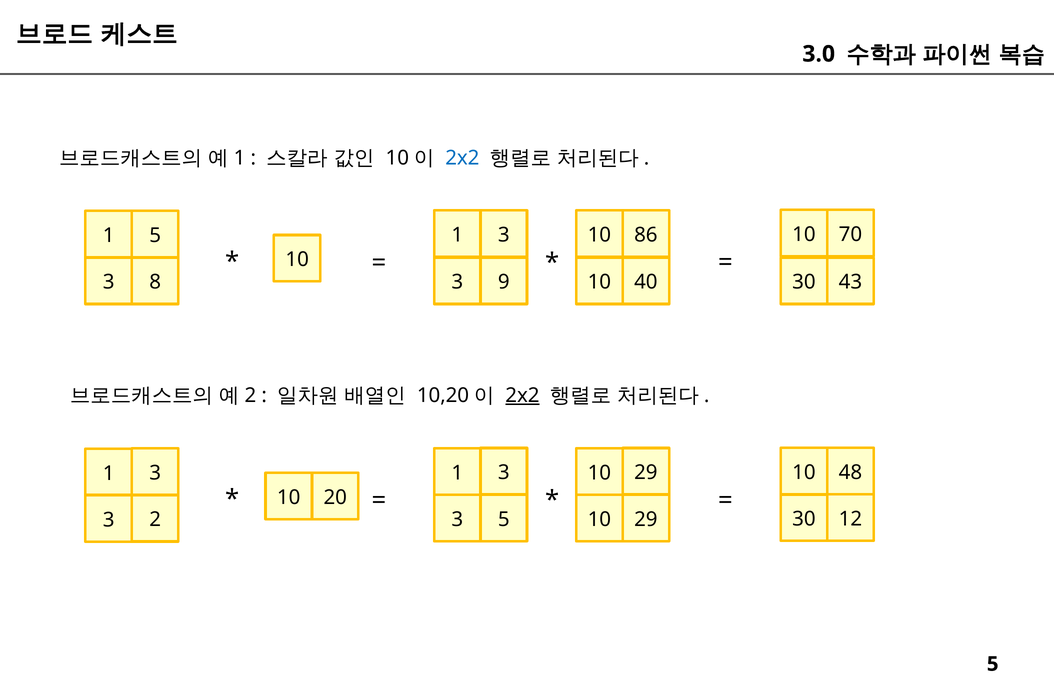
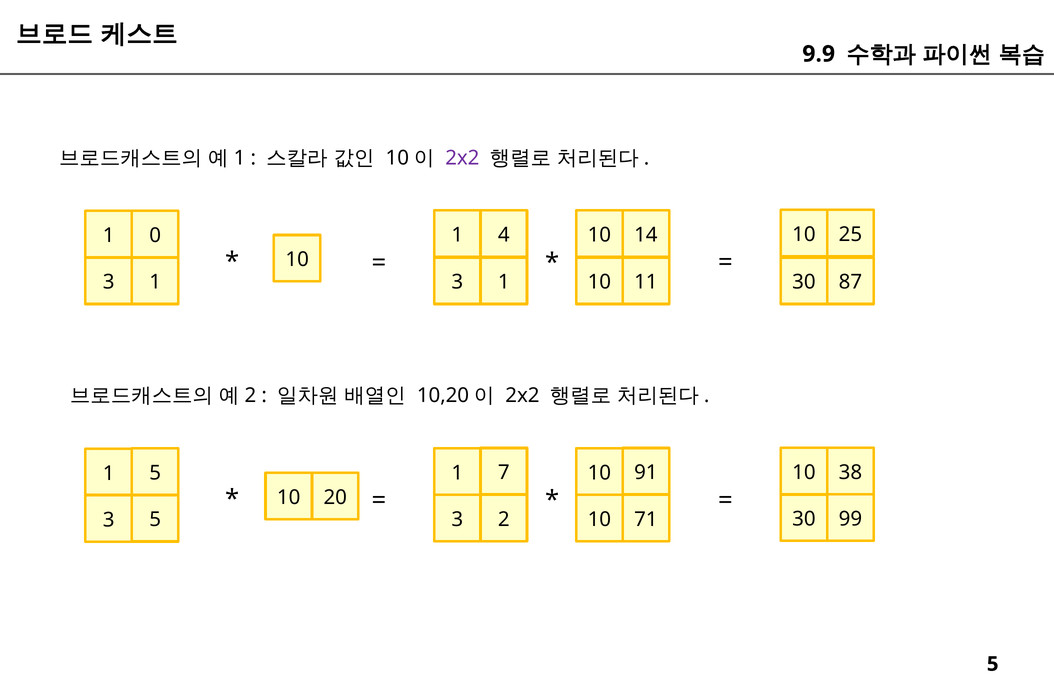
3.0: 3.0 -> 9.9
2x2 at (462, 158) colour: blue -> purple
70: 70 -> 25
3 at (504, 235): 3 -> 4
86: 86 -> 14
1 5: 5 -> 0
8 at (155, 282): 8 -> 1
9 at (504, 282): 9 -> 1
40: 40 -> 11
43: 43 -> 87
2x2 at (522, 396) underline: present -> none
48: 48 -> 38
3 at (504, 473): 3 -> 7
29 at (646, 473): 29 -> 91
3 at (155, 473): 3 -> 5
12: 12 -> 99
3 5: 5 -> 2
29 at (646, 520): 29 -> 71
3 2: 2 -> 5
